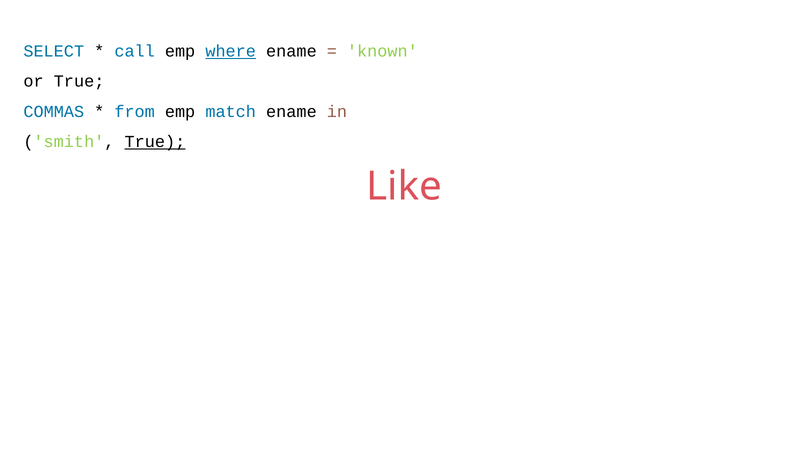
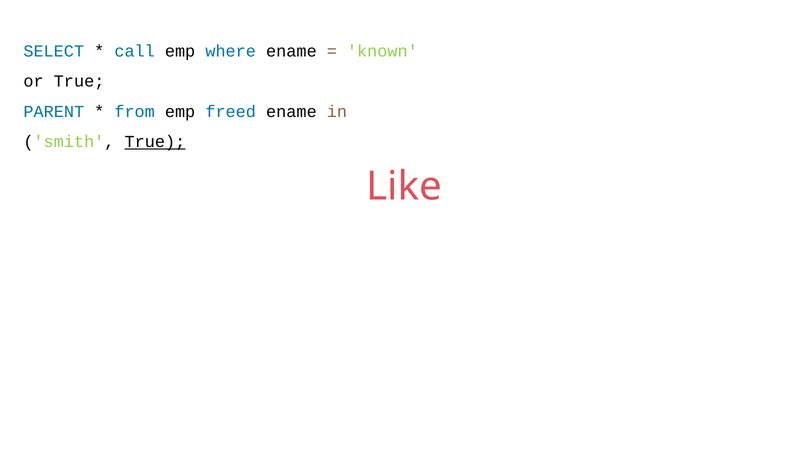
where underline: present -> none
COMMAS: COMMAS -> PARENT
match: match -> freed
